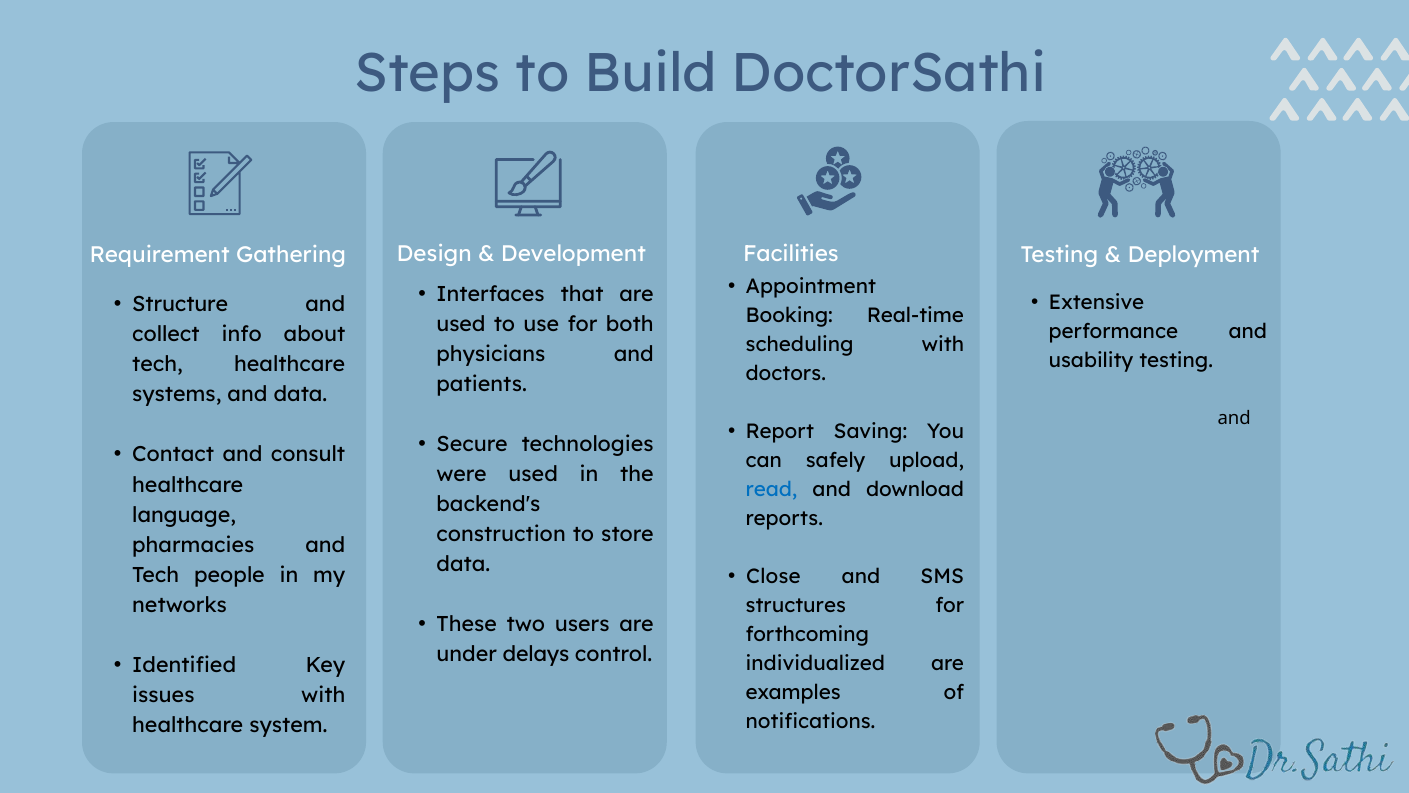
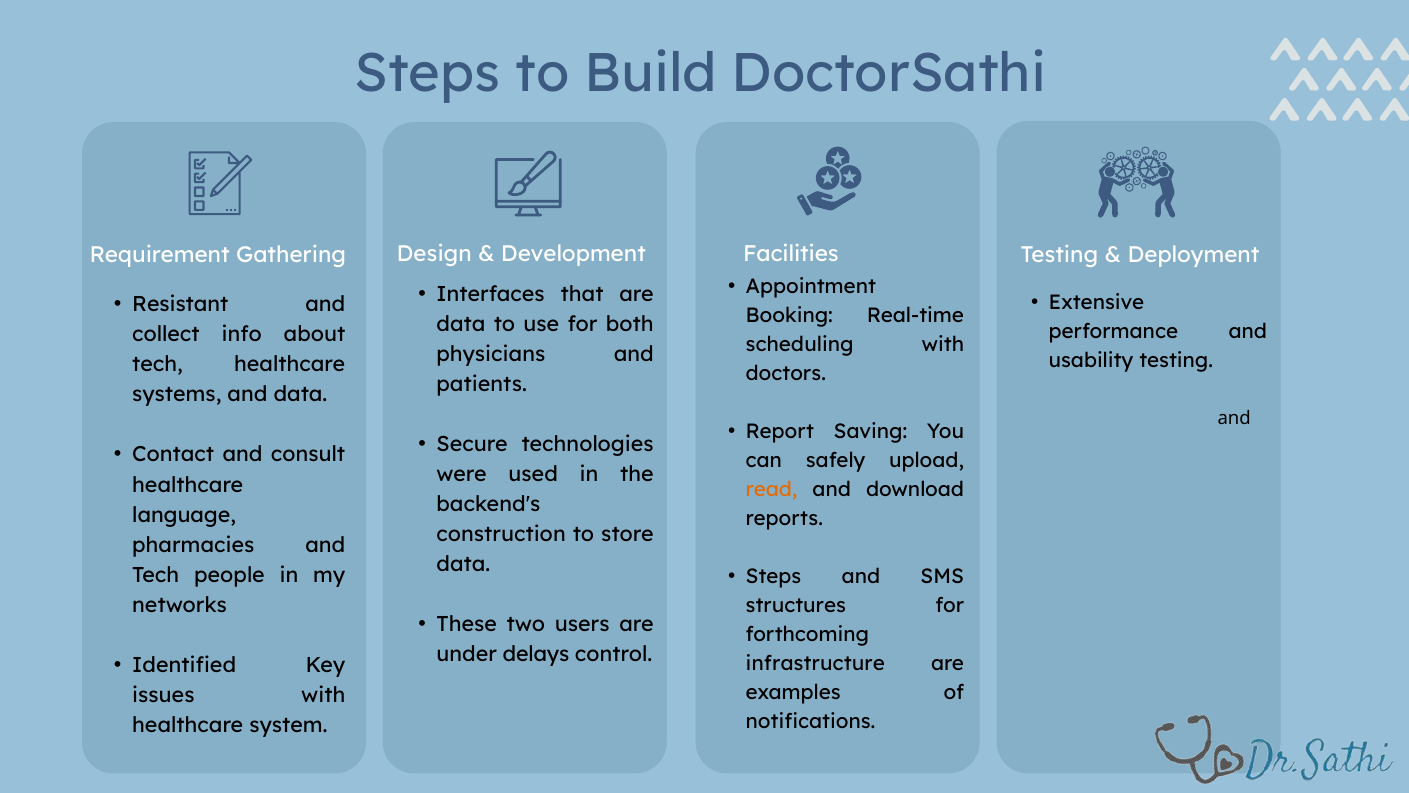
Structure: Structure -> Resistant
used at (461, 324): used -> data
read colour: blue -> orange
Close at (773, 576): Close -> Steps
individualized: individualized -> infrastructure
